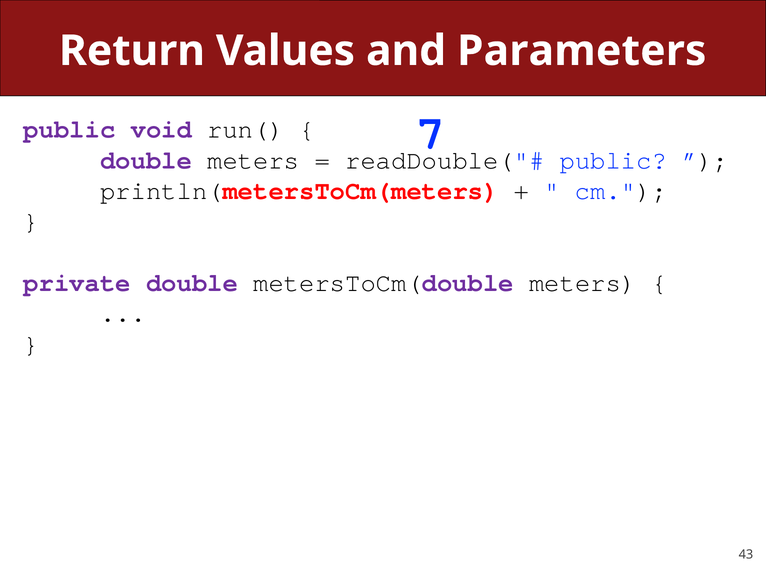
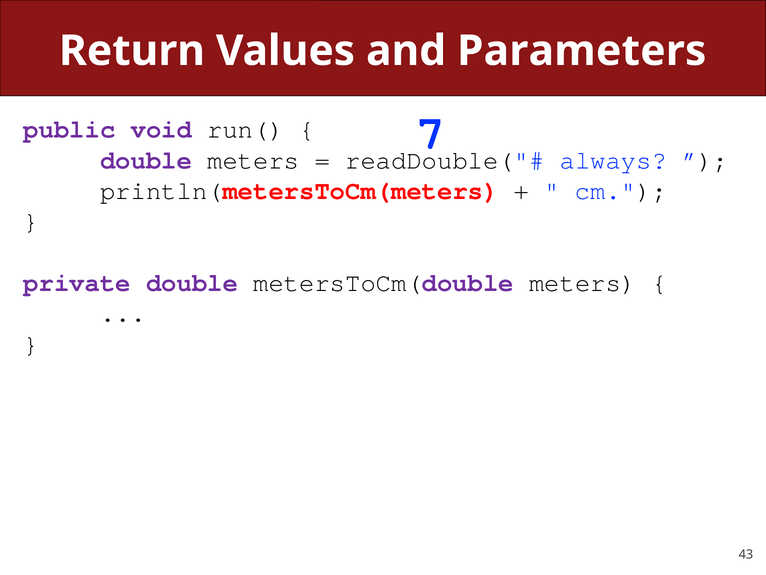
public at (613, 160): public -> always
